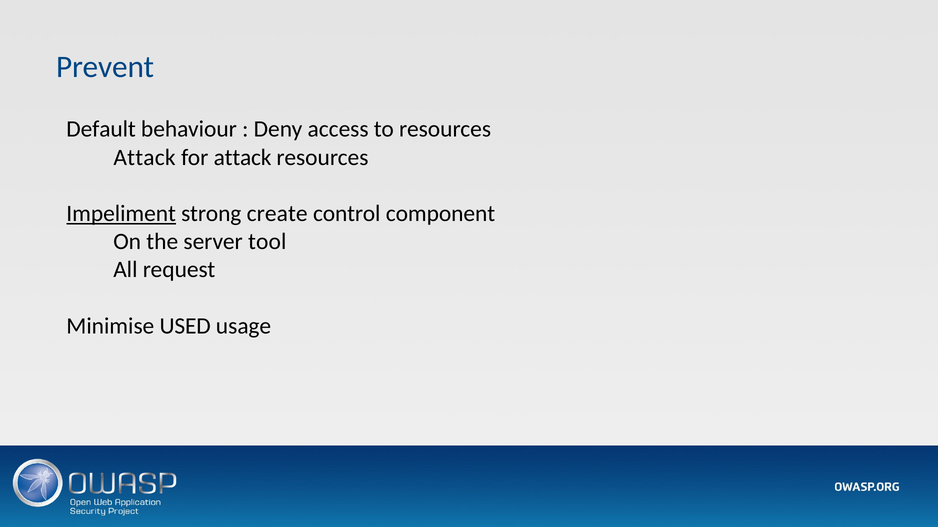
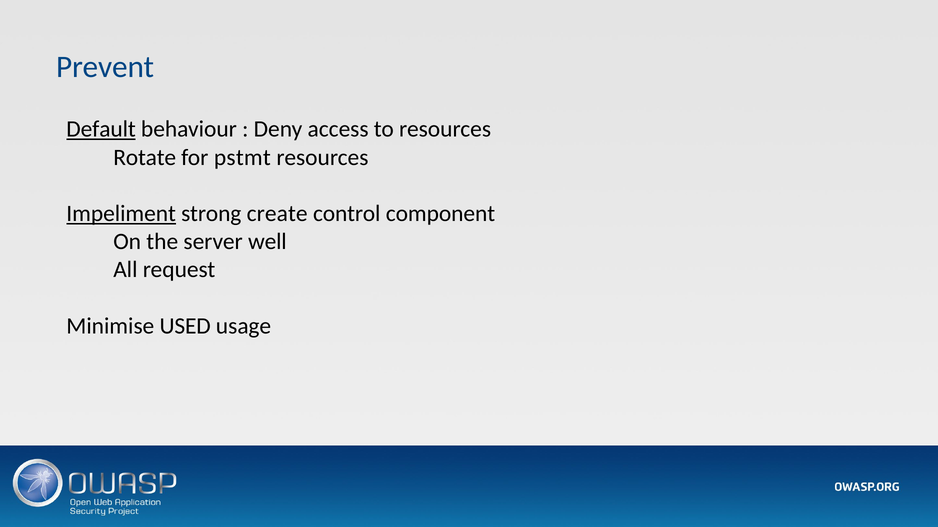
Default underline: none -> present
Attack at (144, 157): Attack -> Rotate
for attack: attack -> pstmt
tool: tool -> well
